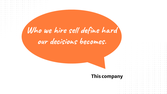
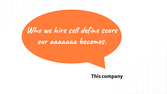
hard: hard -> score
decisions: decisions -> aaaaaaa
